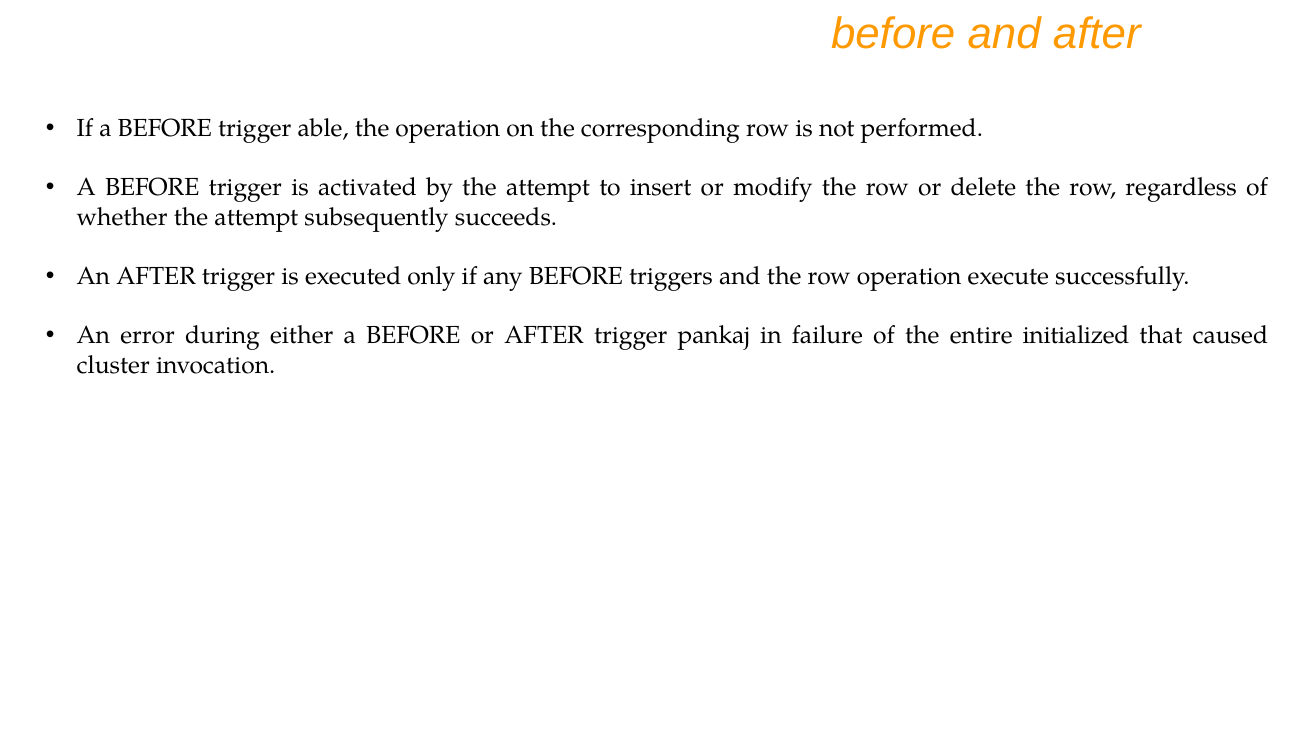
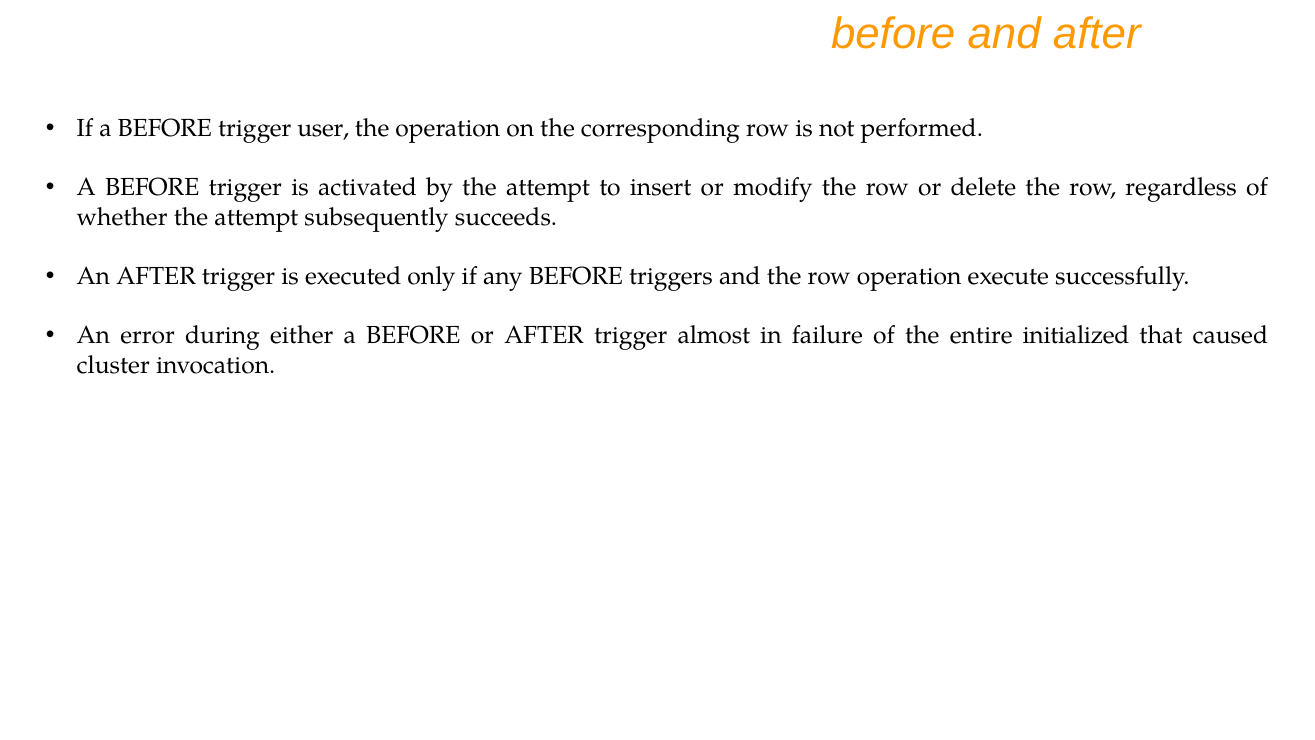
able: able -> user
pankaj: pankaj -> almost
